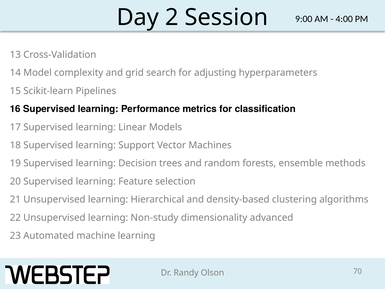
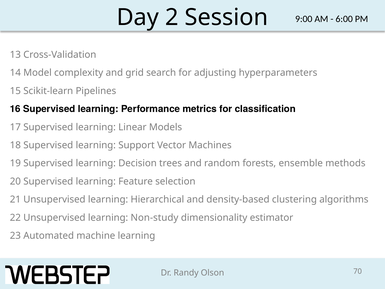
4:00: 4:00 -> 6:00
advanced: advanced -> estimator
